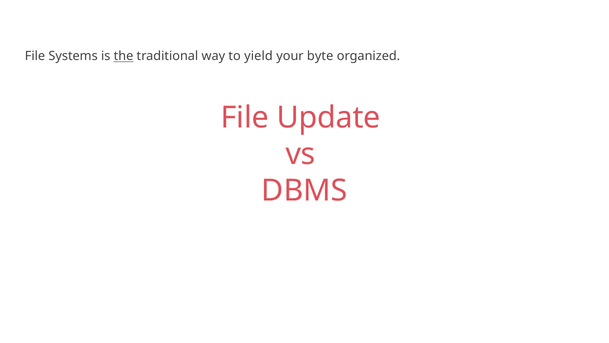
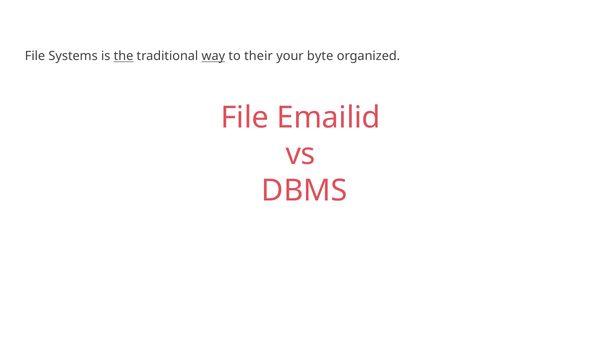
way underline: none -> present
yield: yield -> their
Update: Update -> Emailid
